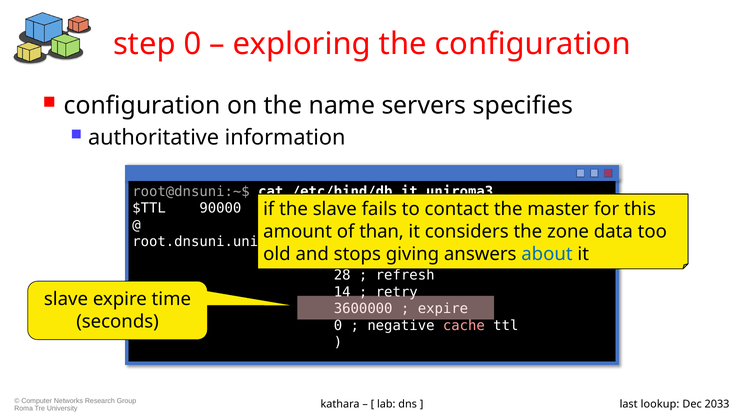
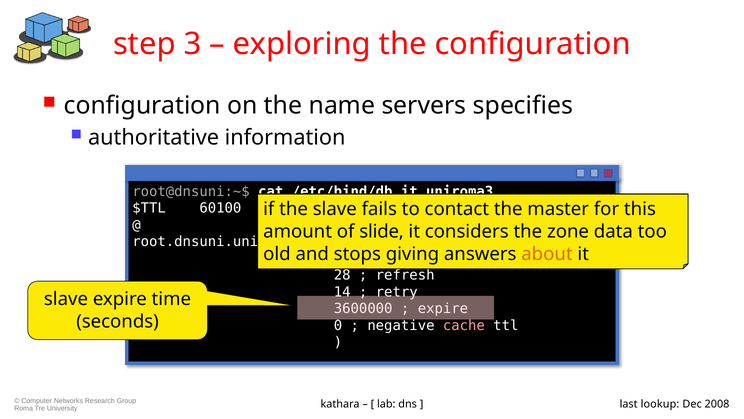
step 0: 0 -> 3
90000: 90000 -> 60100
than: than -> slide
about colour: blue -> orange
2033: 2033 -> 2008
